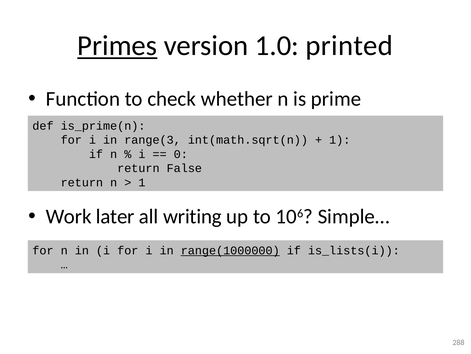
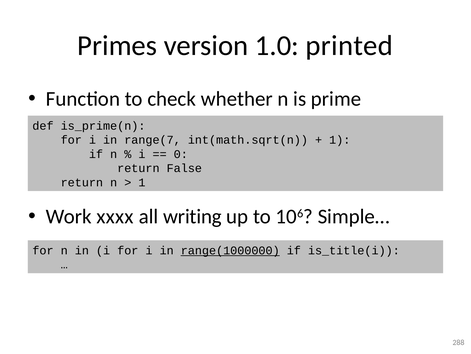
Primes underline: present -> none
range(3: range(3 -> range(7
later: later -> xxxx
is_lists(i: is_lists(i -> is_title(i
